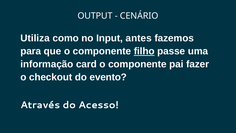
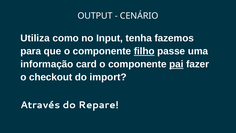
antes: antes -> tenha
pai underline: none -> present
evento: evento -> import
Acesso: Acesso -> Repare
